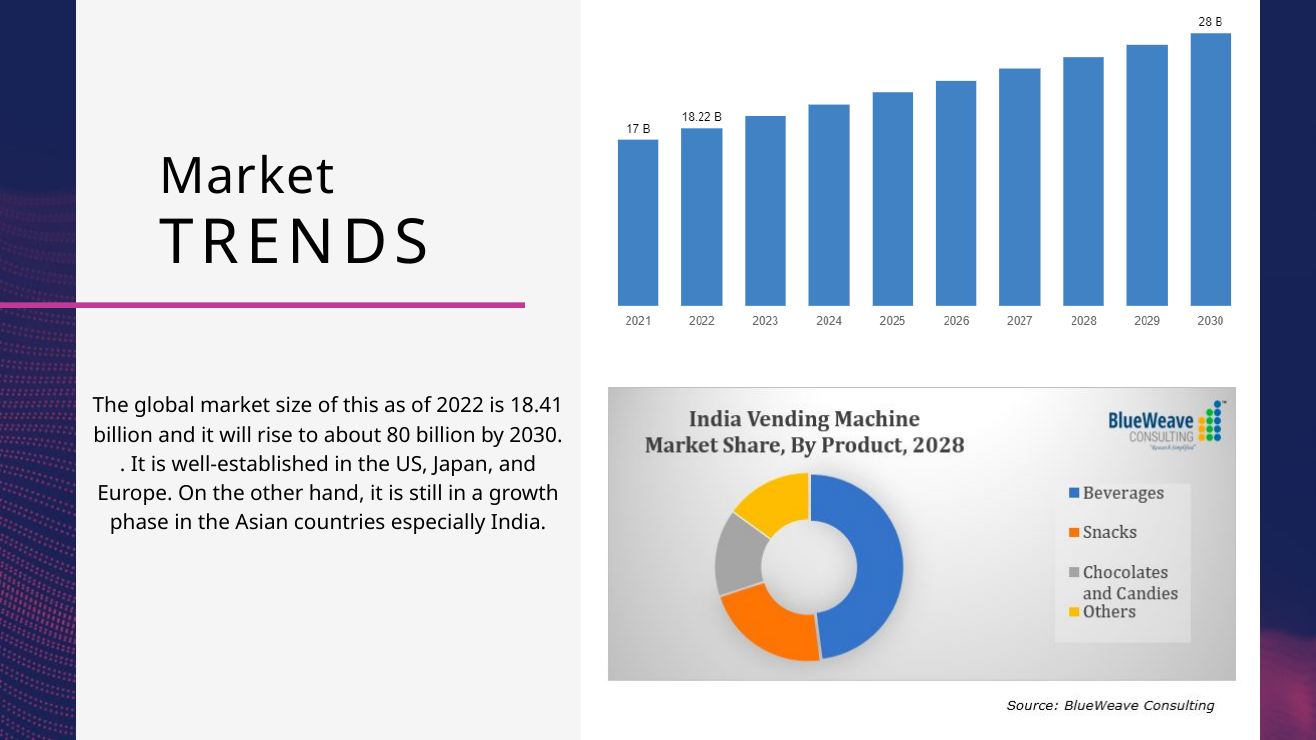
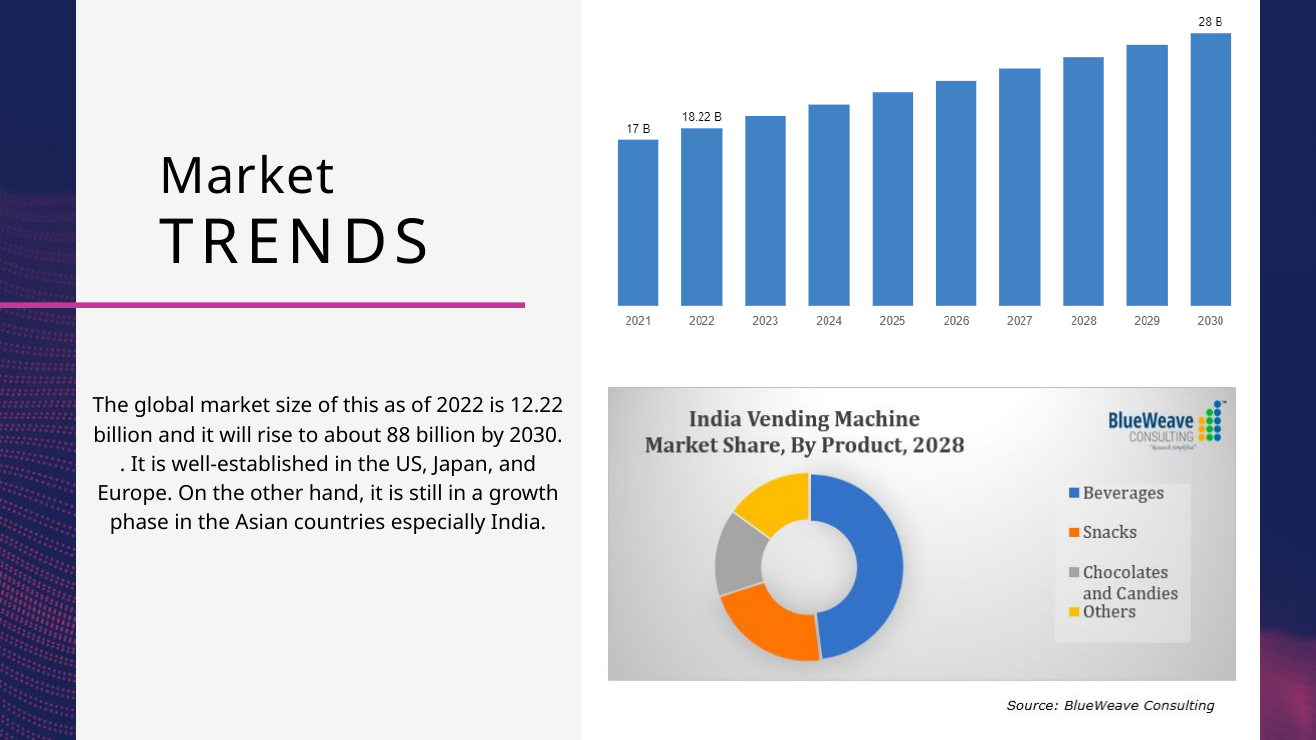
18.41: 18.41 -> 12.22
80: 80 -> 88
